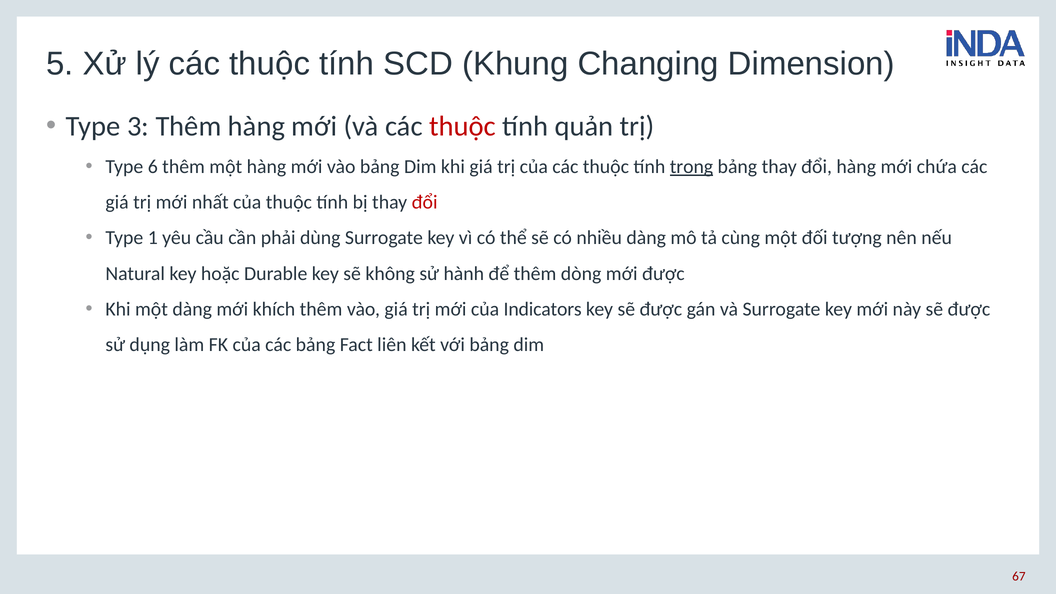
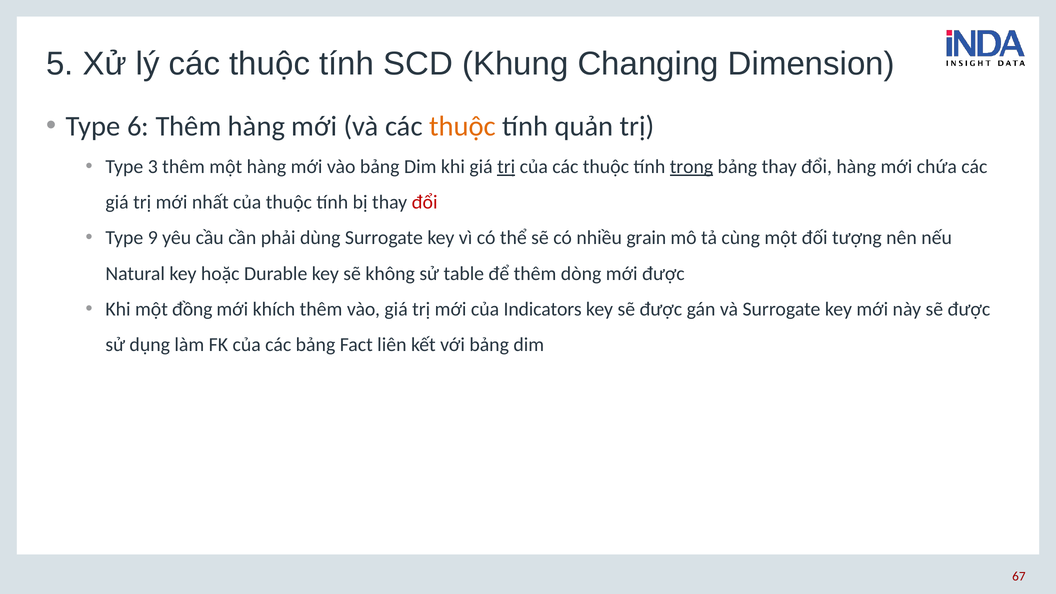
3: 3 -> 6
thuộc at (462, 126) colour: red -> orange
6: 6 -> 3
trị at (506, 167) underline: none -> present
1: 1 -> 9
nhiều dàng: dàng -> grain
hành: hành -> table
một dàng: dàng -> đồng
